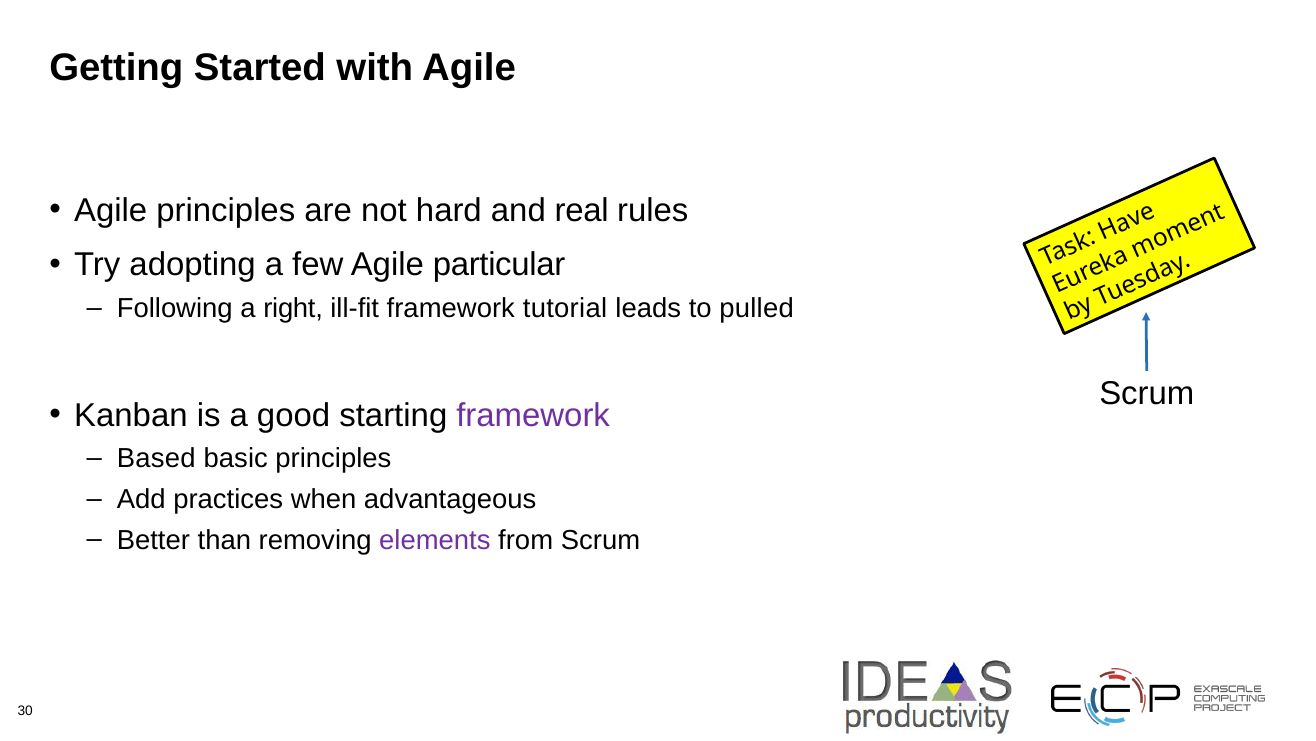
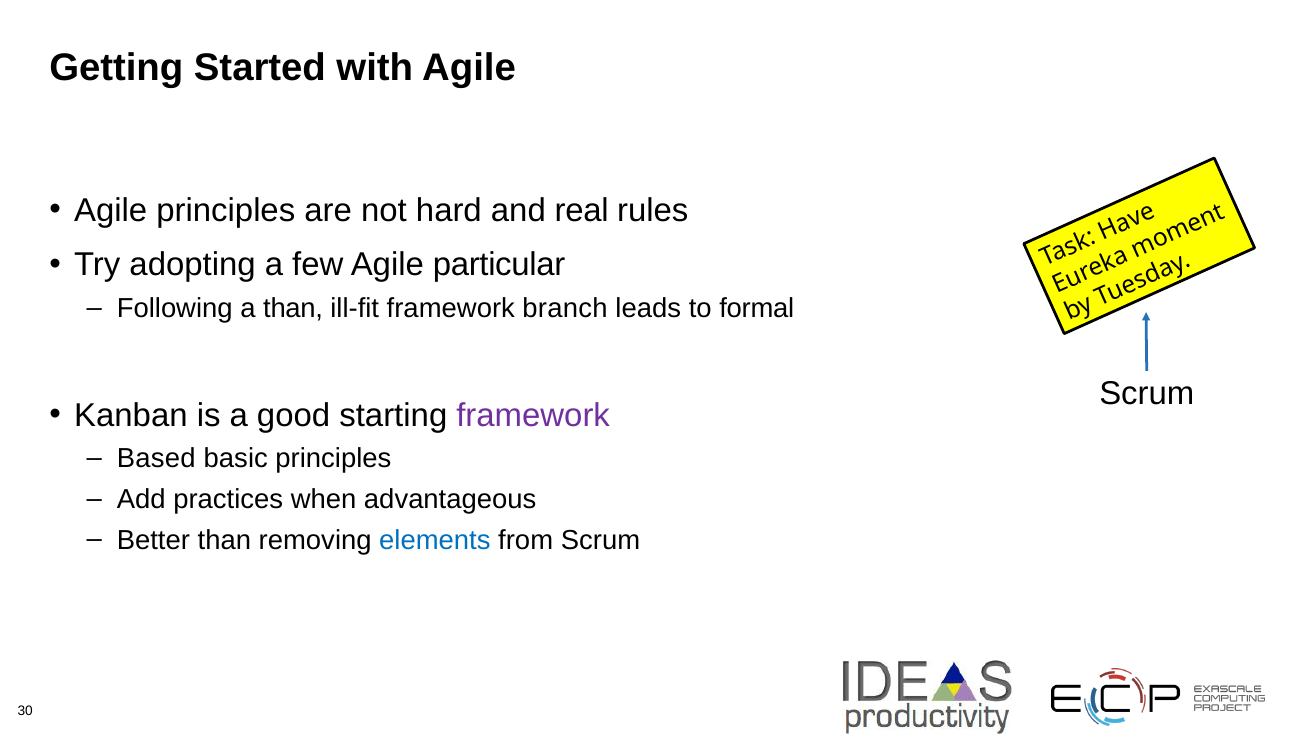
a right: right -> than
tutorial: tutorial -> branch
pulled: pulled -> formal
elements colour: purple -> blue
